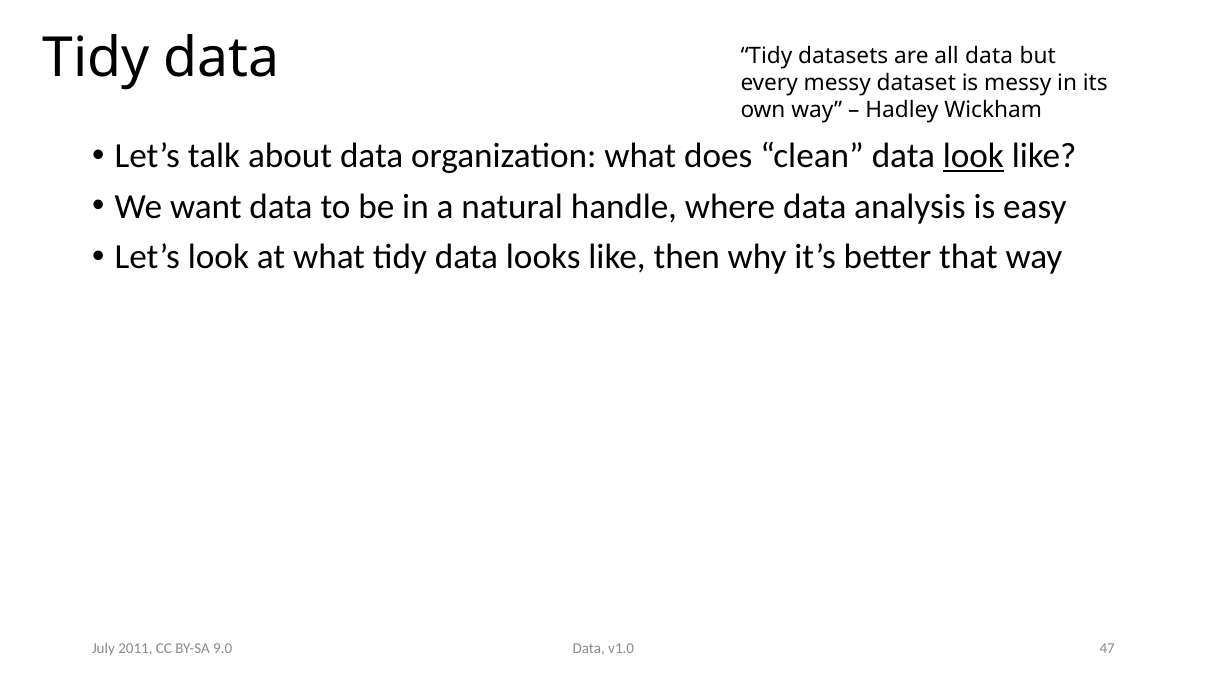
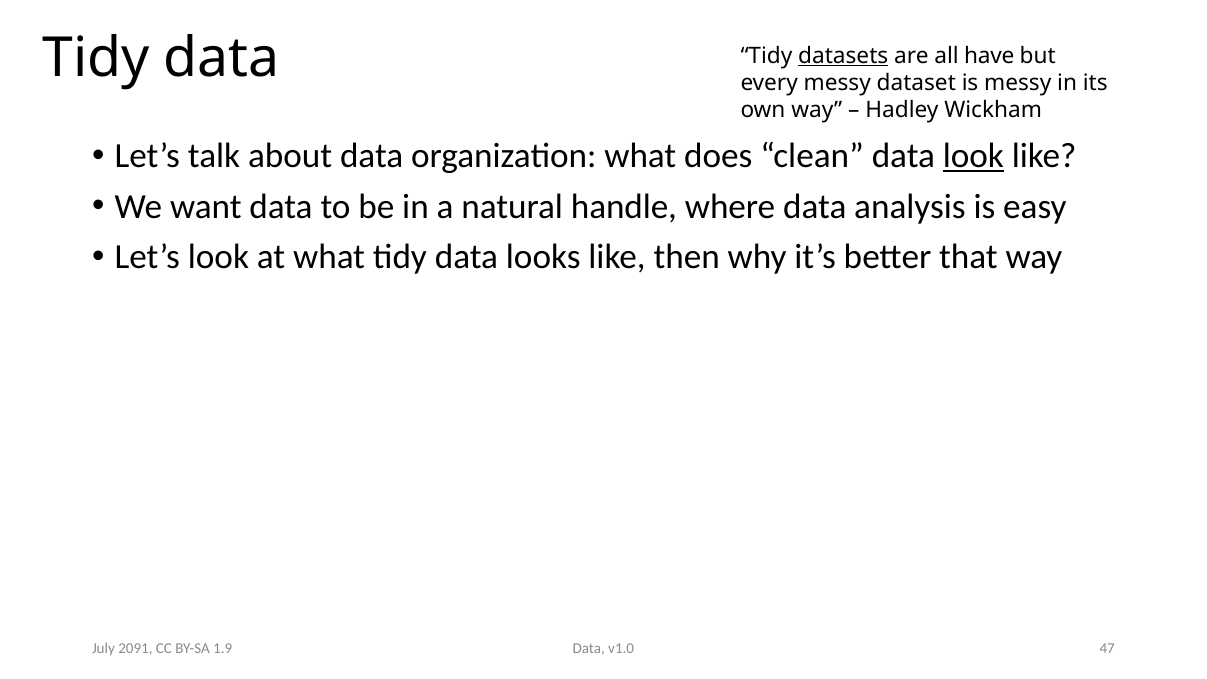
datasets underline: none -> present
all data: data -> have
2011: 2011 -> 2091
9.0: 9.0 -> 1.9
